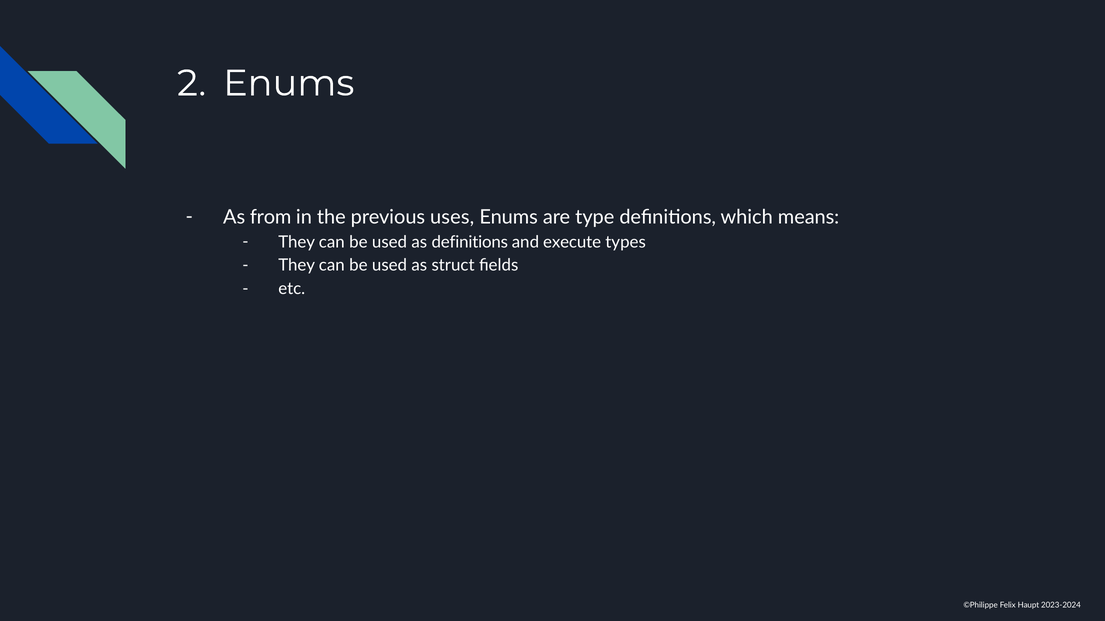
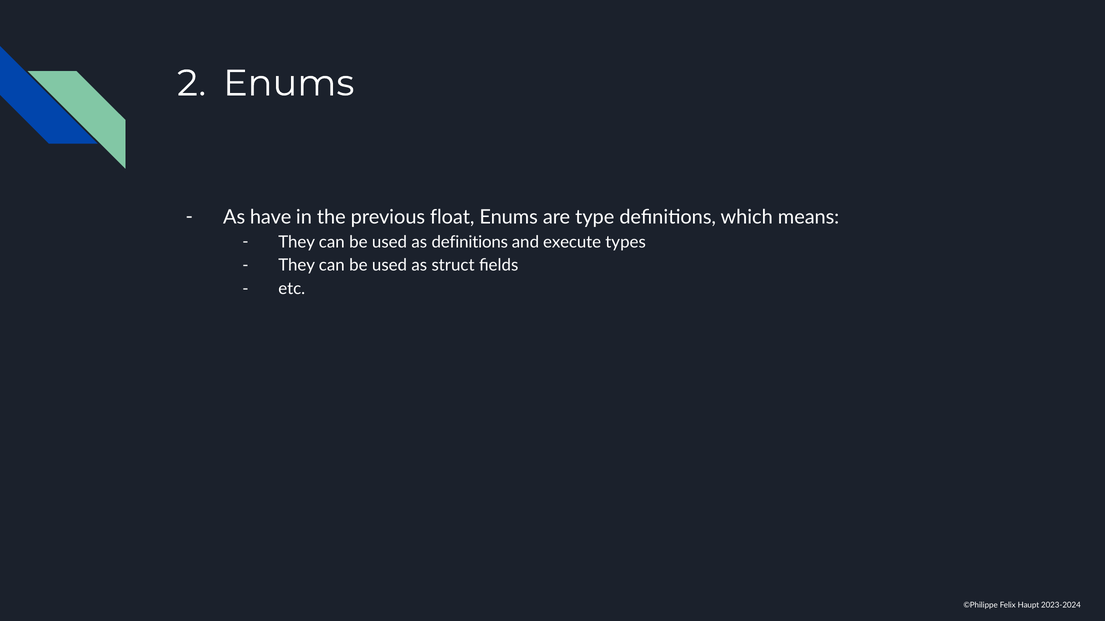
from: from -> have
uses: uses -> float
